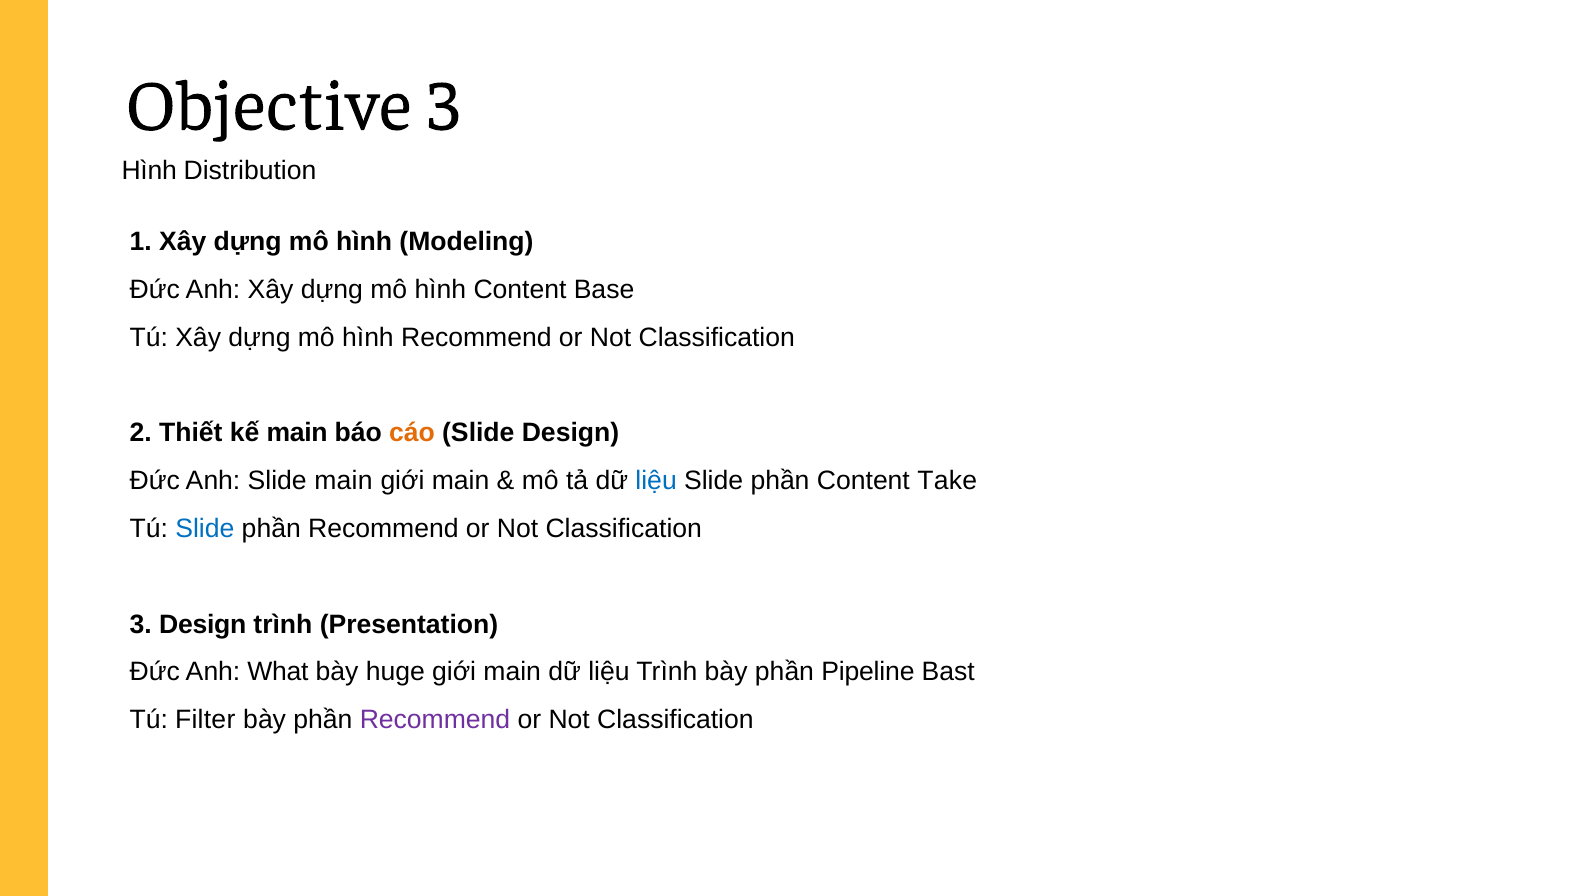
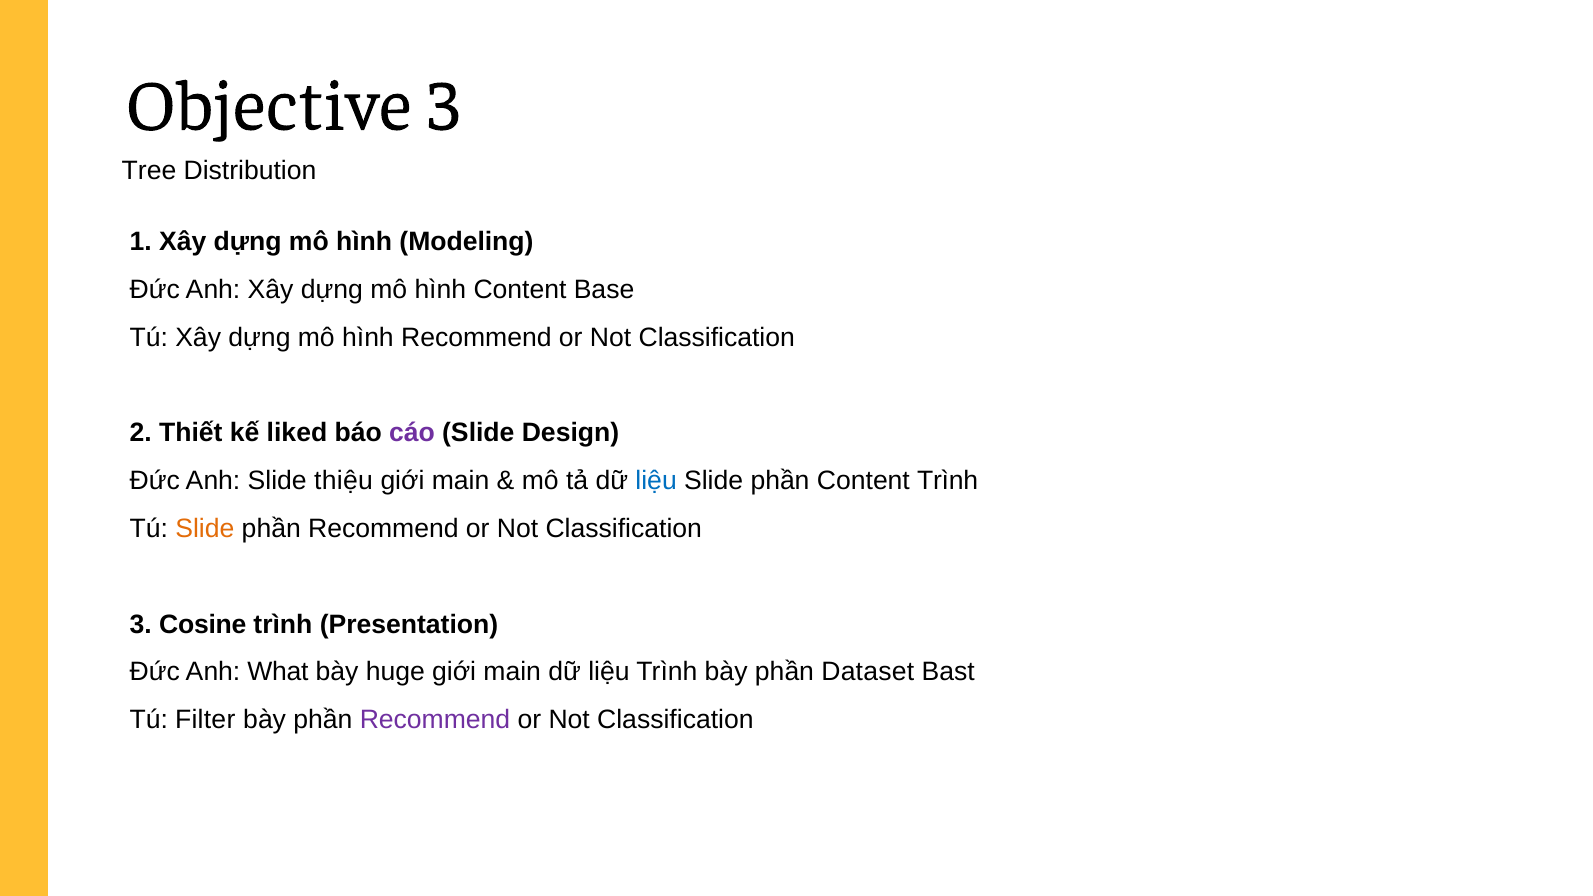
Hình at (149, 171): Hình -> Tree
kế main: main -> liked
cáo colour: orange -> purple
Slide main: main -> thiệu
Content Take: Take -> Trình
Slide at (205, 529) colour: blue -> orange
3 Design: Design -> Cosine
Pipeline: Pipeline -> Dataset
